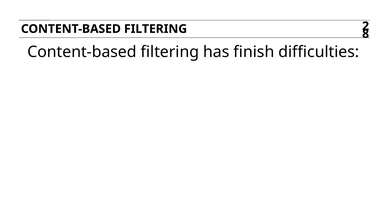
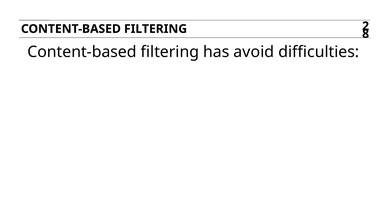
finish: finish -> avoid
